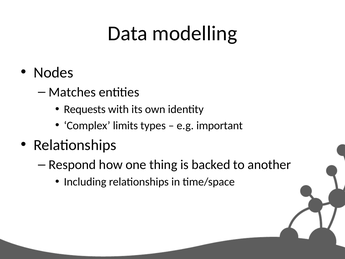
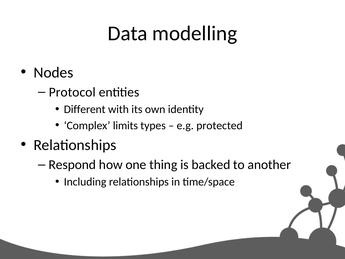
Matches: Matches -> Protocol
Requests: Requests -> Different
important: important -> protected
